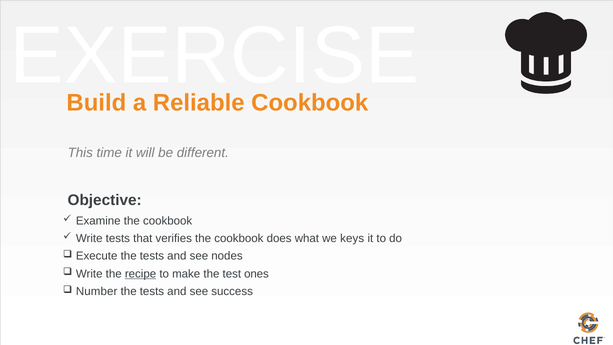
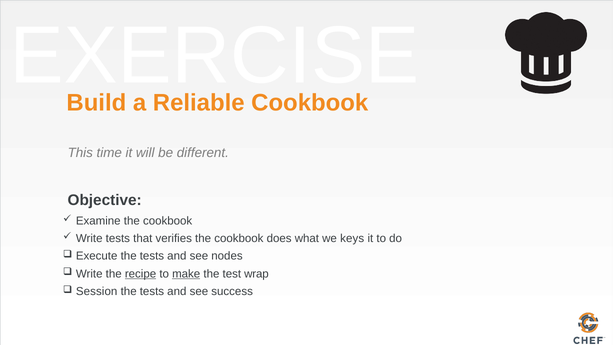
make underline: none -> present
ones: ones -> wrap
Number: Number -> Session
